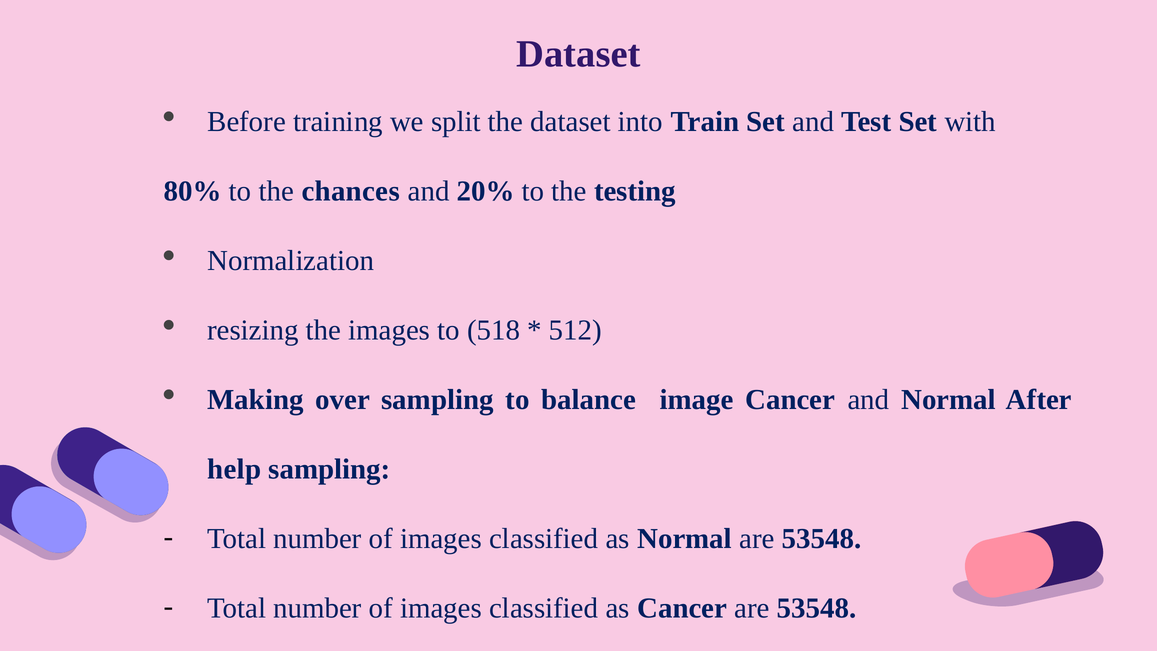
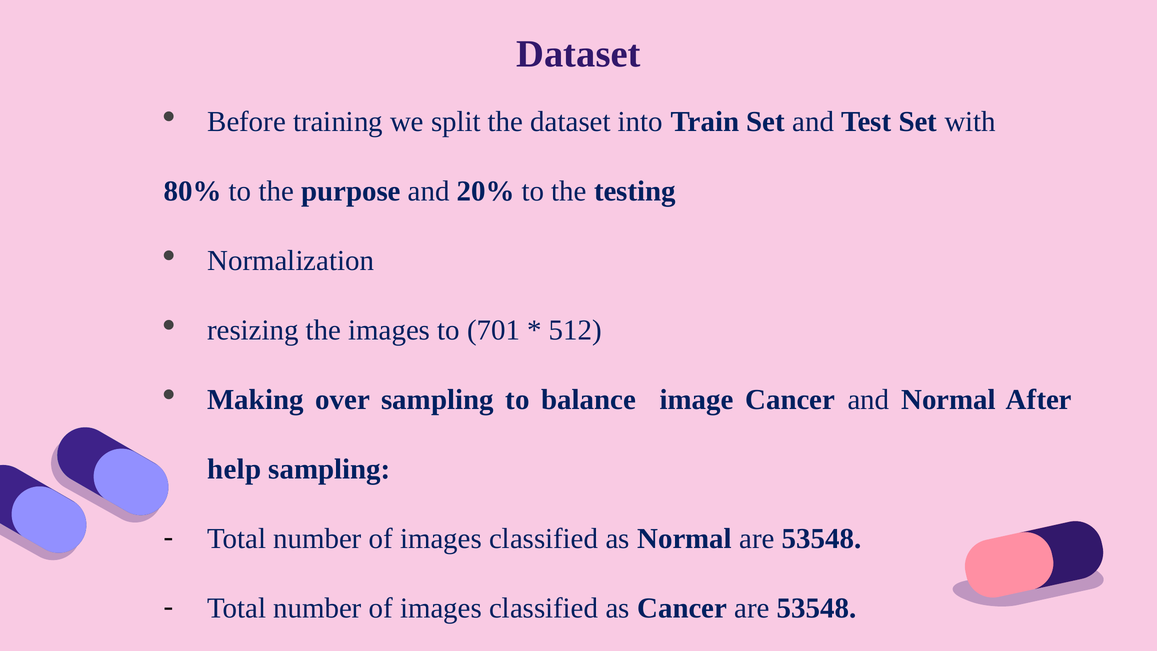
chances: chances -> purpose
518: 518 -> 701
